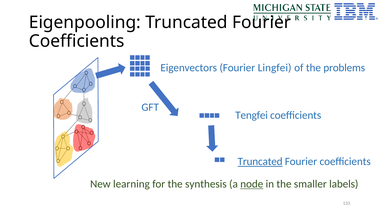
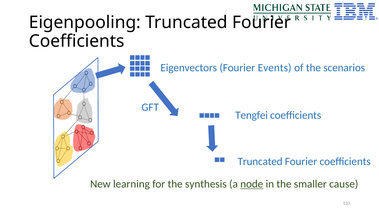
Lingfei: Lingfei -> Events
problems: problems -> scenarios
Truncated at (260, 162) underline: present -> none
labels: labels -> cause
